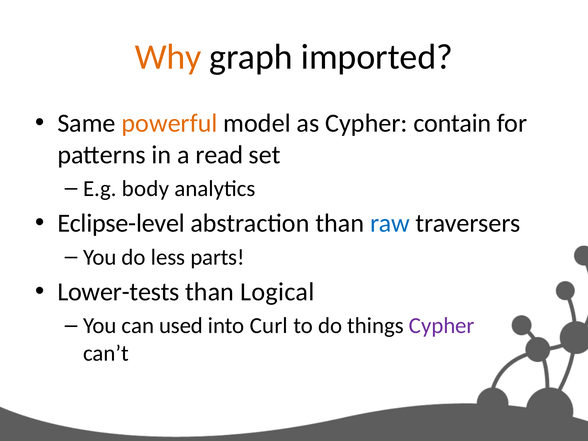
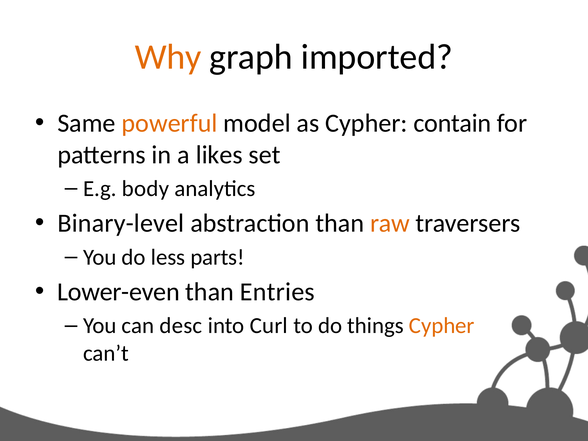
read: read -> likes
Eclipse-level: Eclipse-level -> Binary-level
raw colour: blue -> orange
Lower-tests: Lower-tests -> Lower-even
Logical: Logical -> Entries
used: used -> desc
Cypher at (442, 326) colour: purple -> orange
